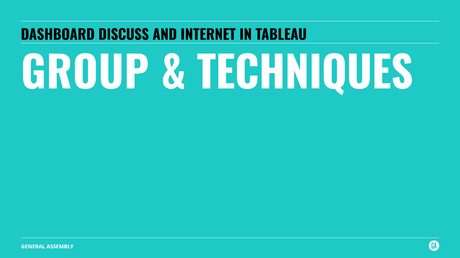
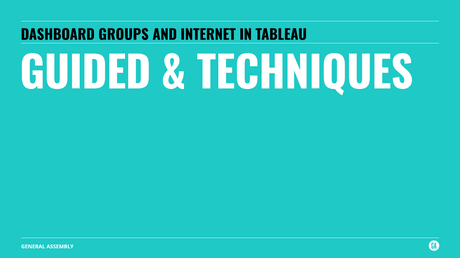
DISCUSS: DISCUSS -> GROUPS
GROUP: GROUP -> GUIDED
